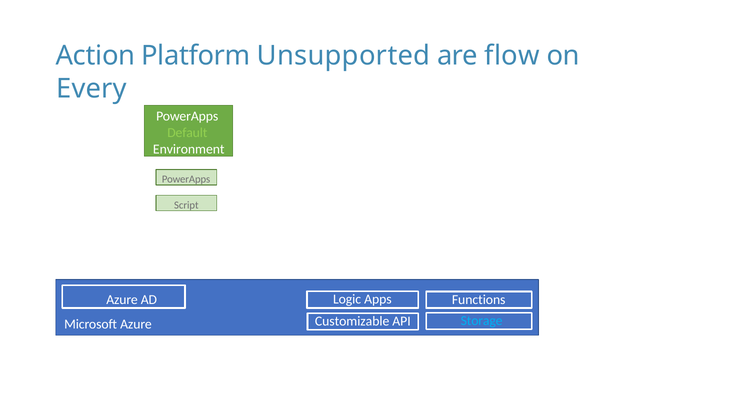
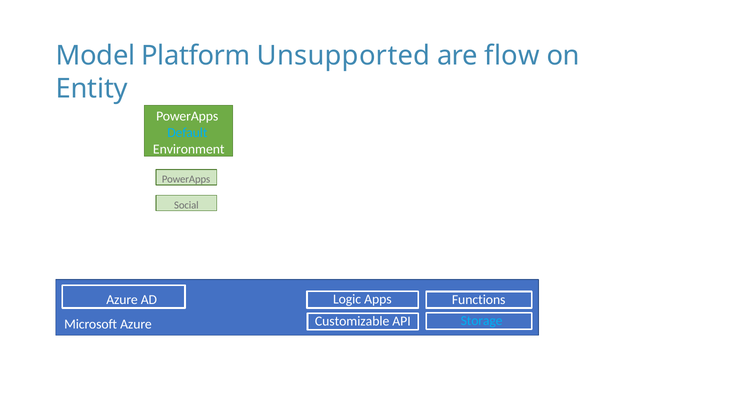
Action: Action -> Model
Every: Every -> Entity
Default colour: light green -> light blue
Script: Script -> Social
